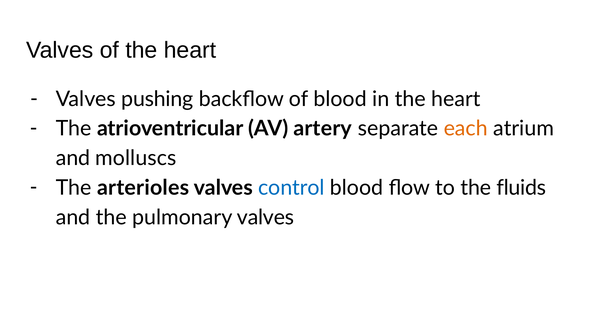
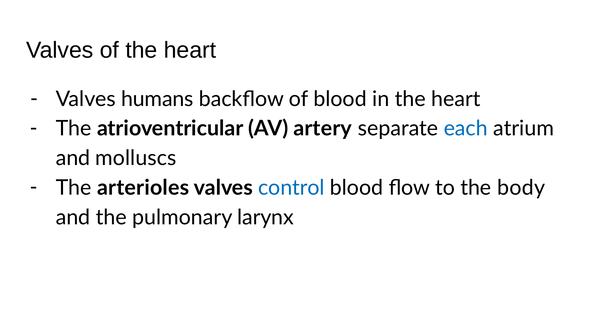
pushing: pushing -> humans
each colour: orange -> blue
fluids: fluids -> body
pulmonary valves: valves -> larynx
